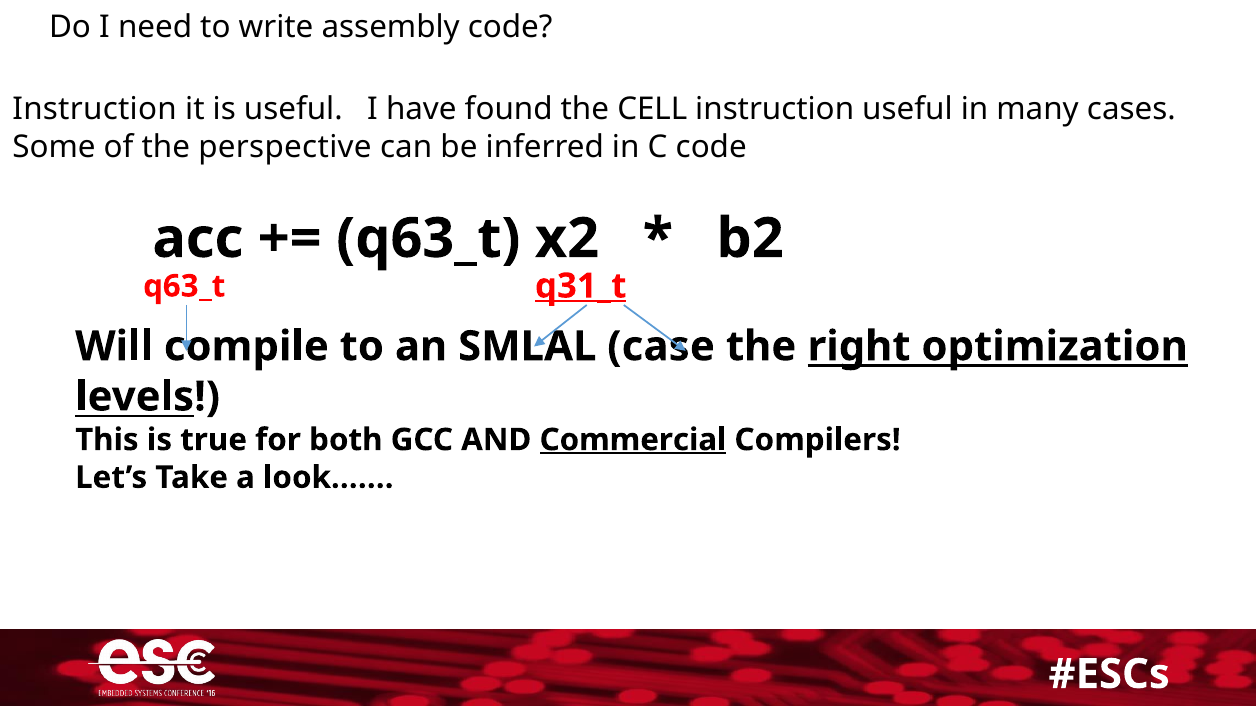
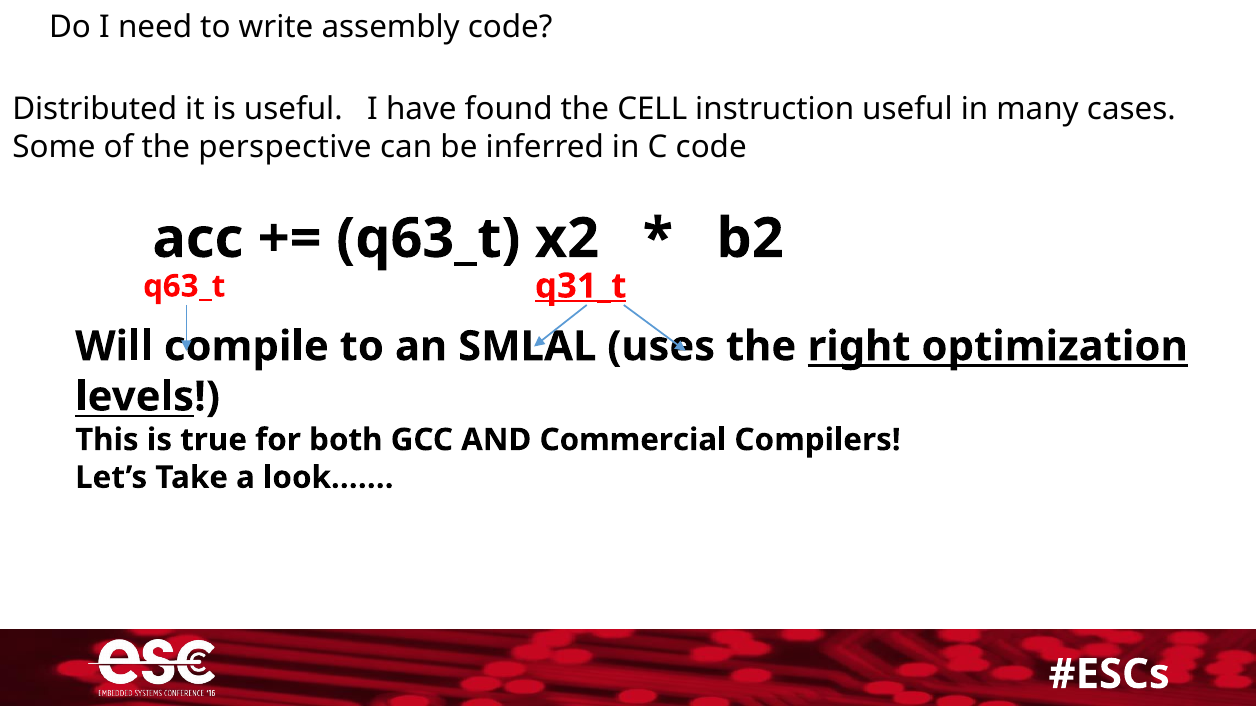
Instruction at (95, 109): Instruction -> Distributed
case: case -> uses
Commercial underline: present -> none
